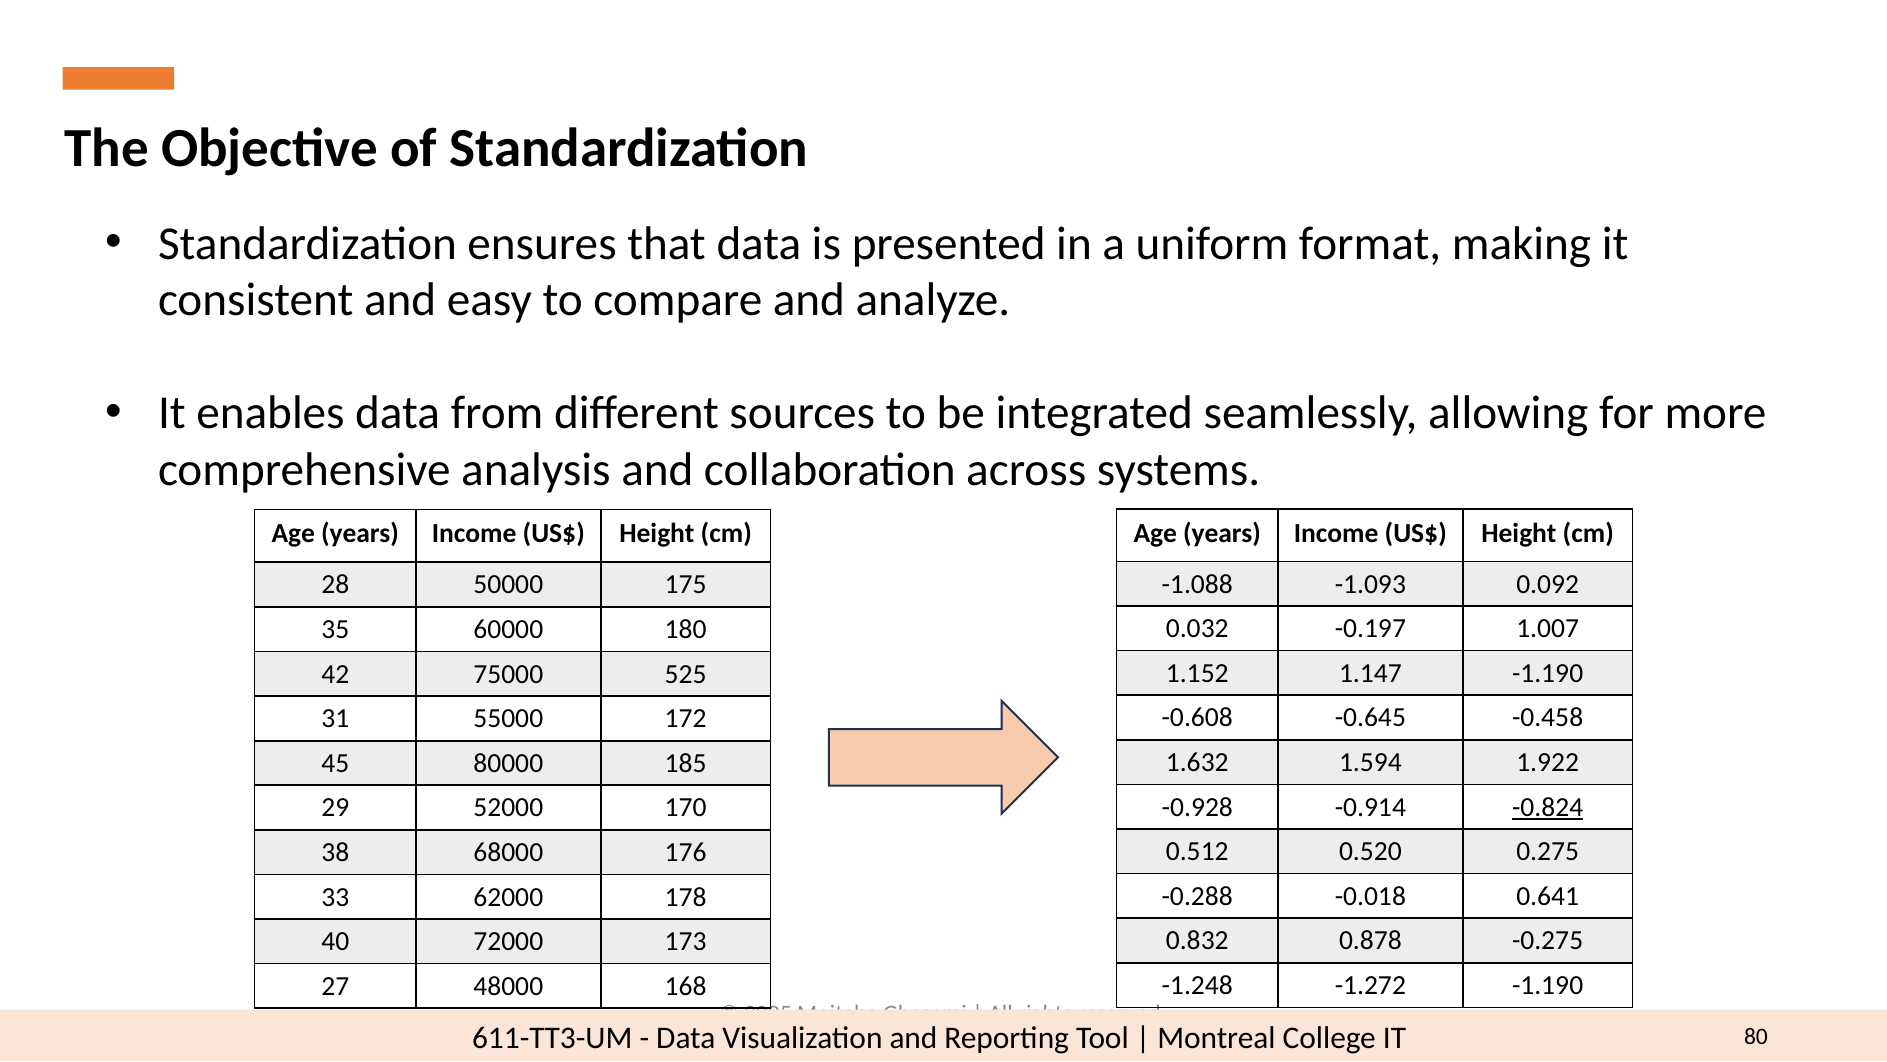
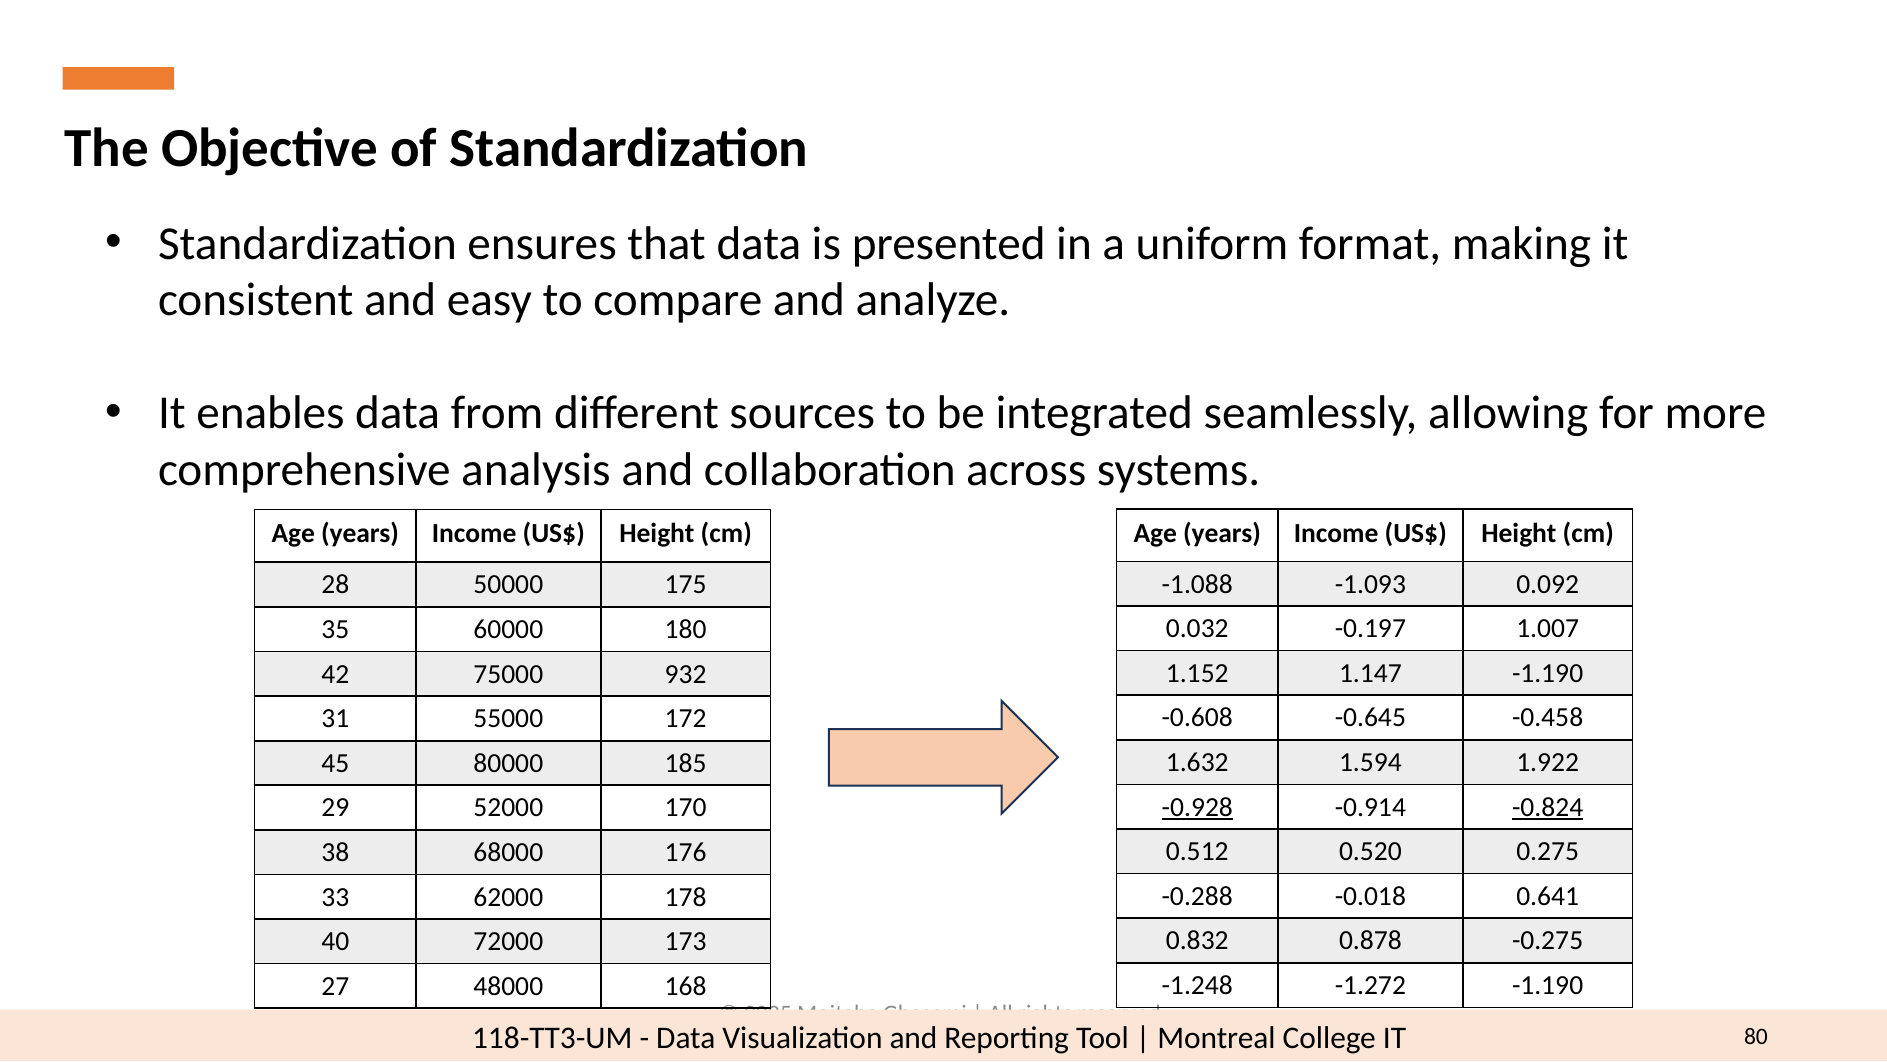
525: 525 -> 932
-0.928 underline: none -> present
611-TT3-UM: 611-TT3-UM -> 118-TT3-UM
